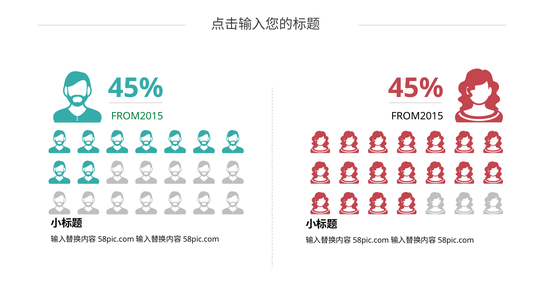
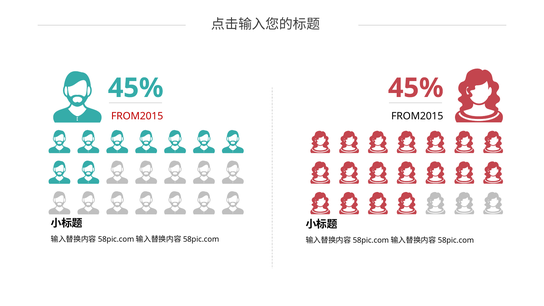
FROM2015 at (137, 116) colour: green -> red
